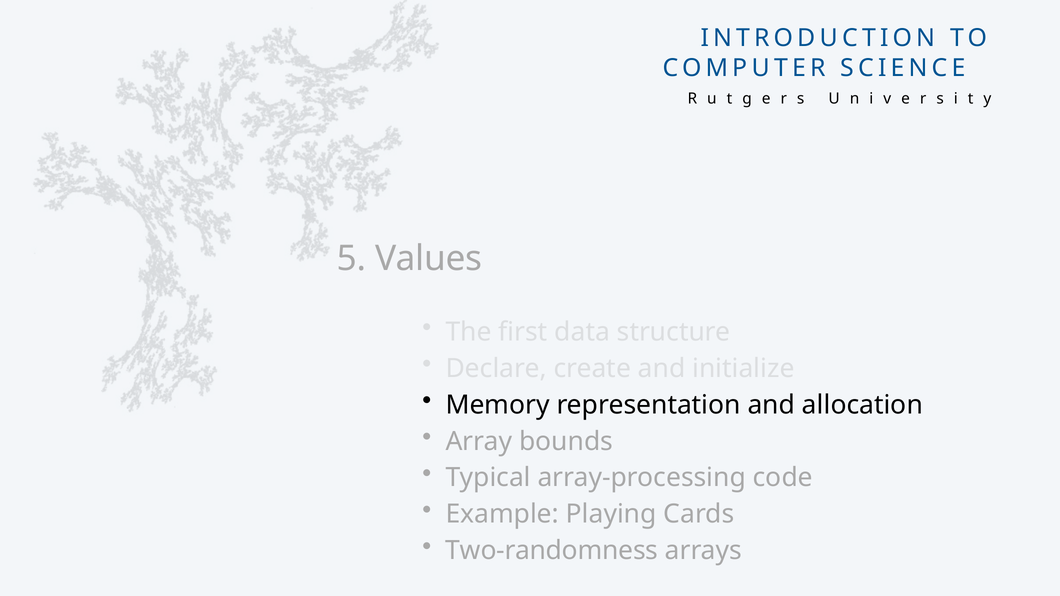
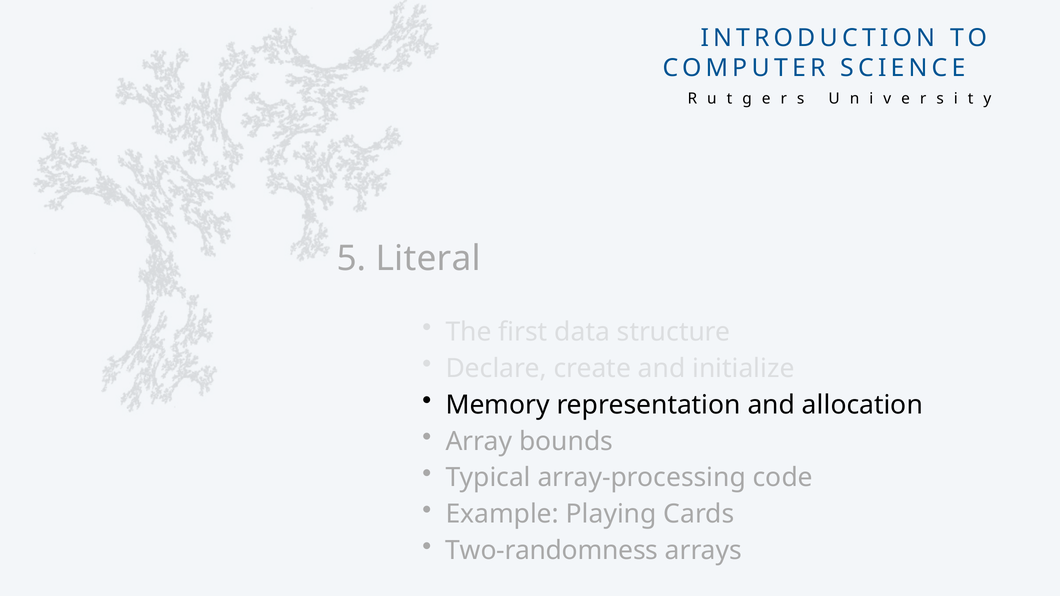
Values: Values -> Literal
